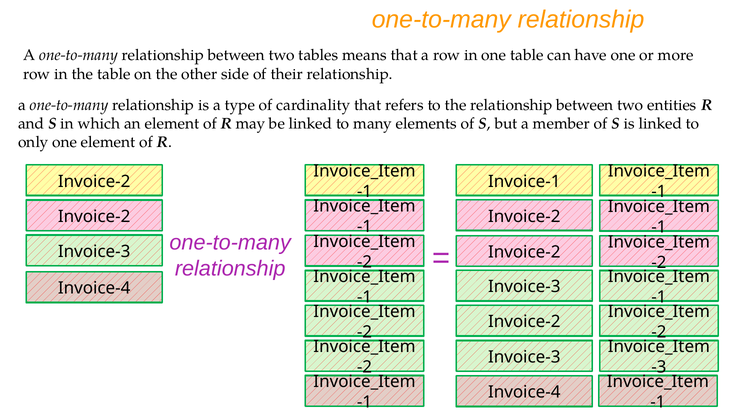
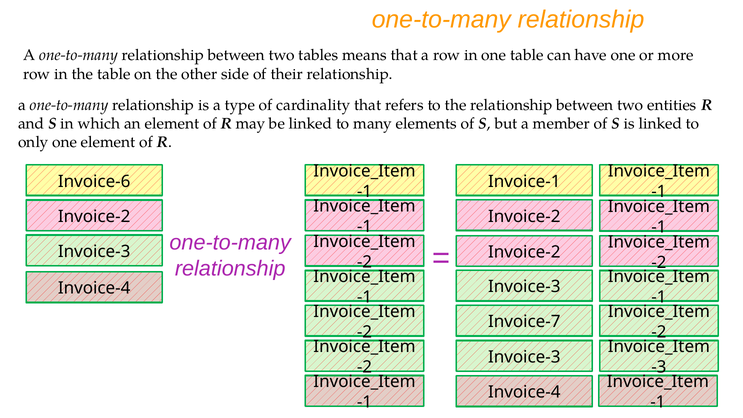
Invoice-2 at (94, 181): Invoice-2 -> Invoice-6
Invoice-2 at (524, 322): Invoice-2 -> Invoice-7
